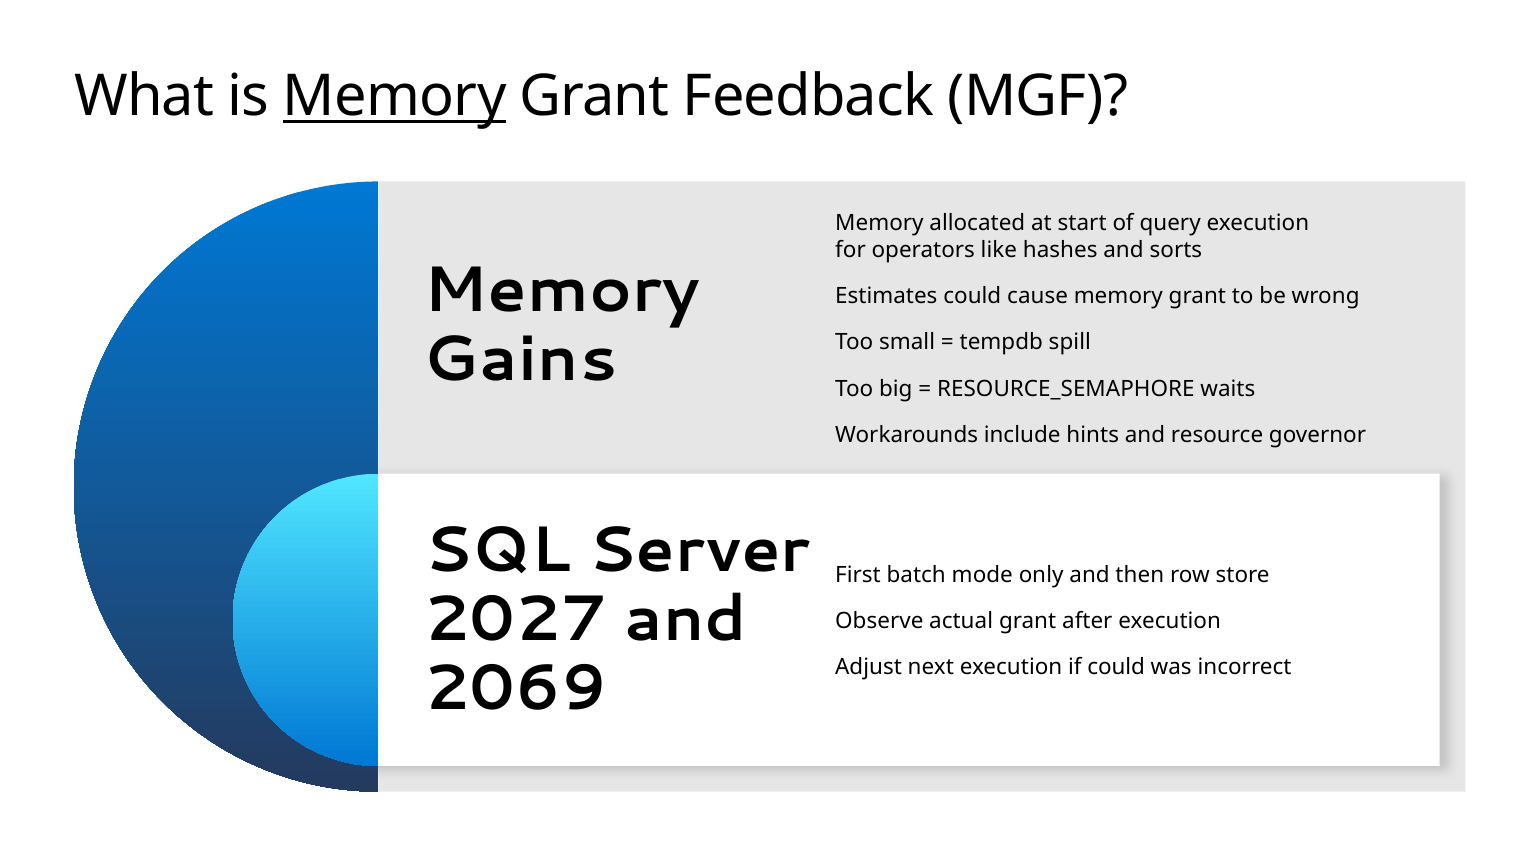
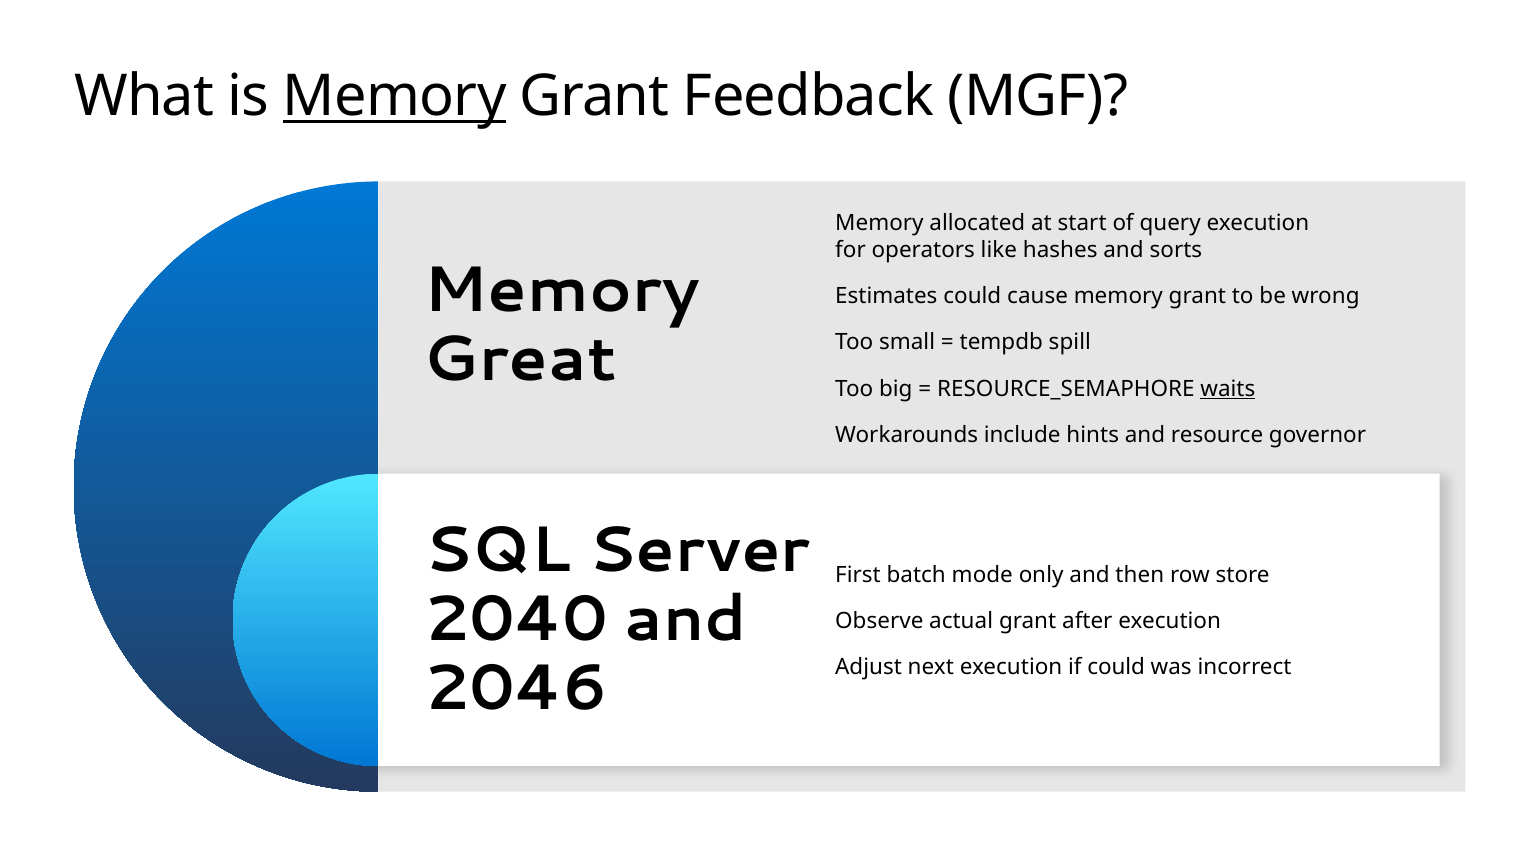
Gains: Gains -> Great
waits underline: none -> present
2027: 2027 -> 2040
2069: 2069 -> 2046
